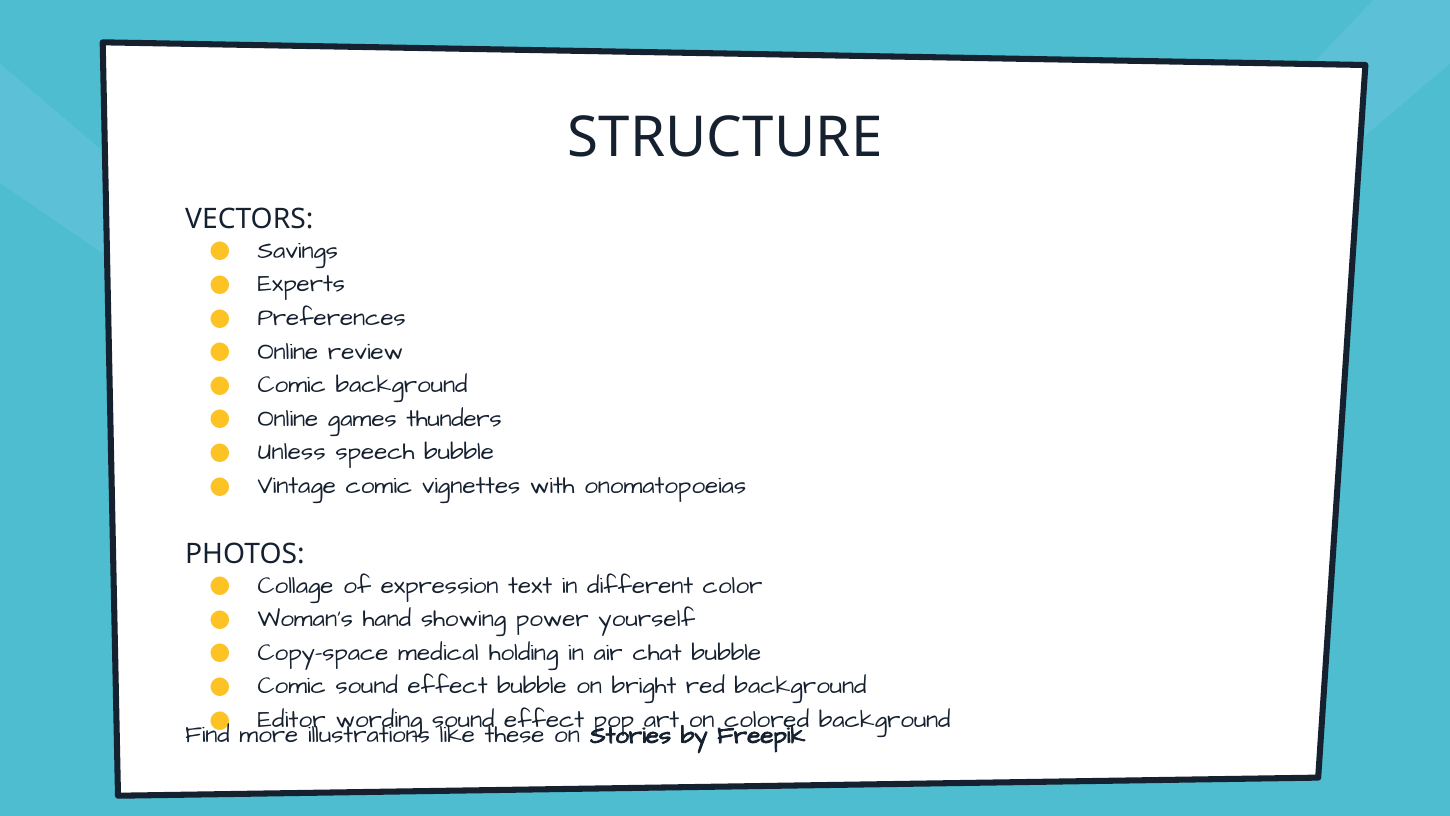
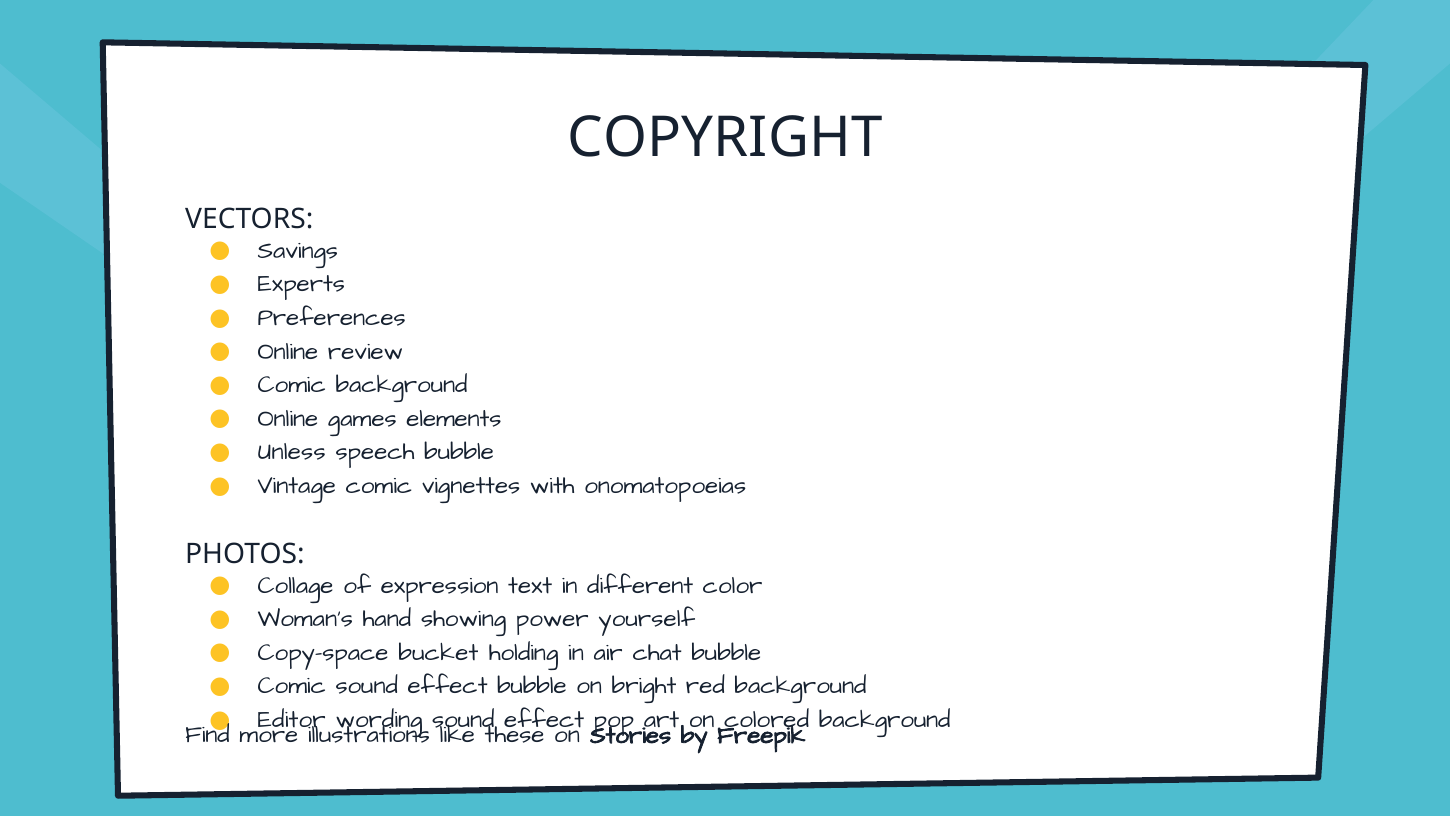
STRUCTURE: STRUCTURE -> COPYRIGHT
thunders: thunders -> elements
medical: medical -> bucket
